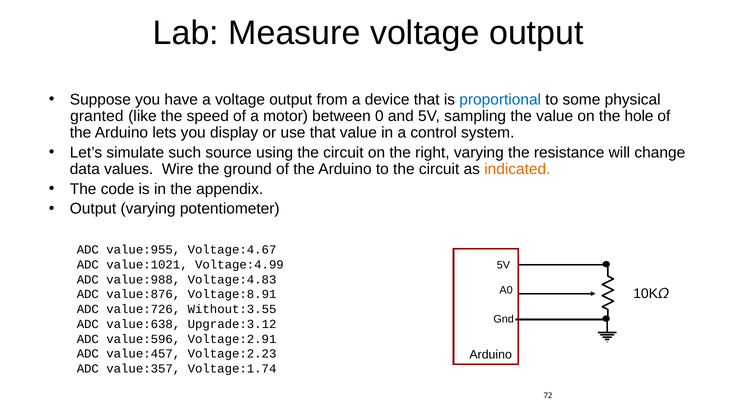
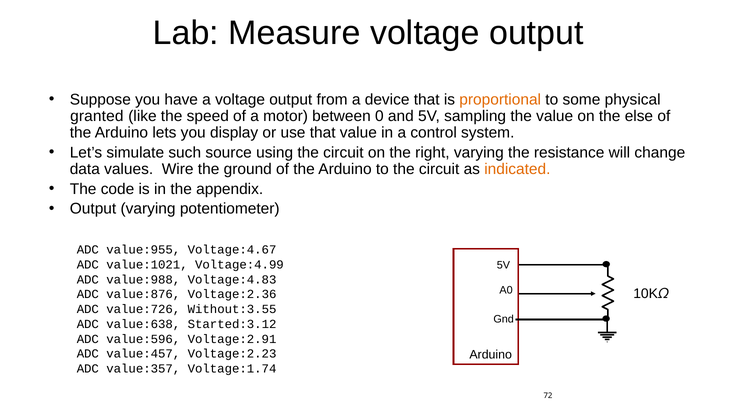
proportional colour: blue -> orange
hole: hole -> else
Voltage:8.91: Voltage:8.91 -> Voltage:2.36
Upgrade:3.12: Upgrade:3.12 -> Started:3.12
